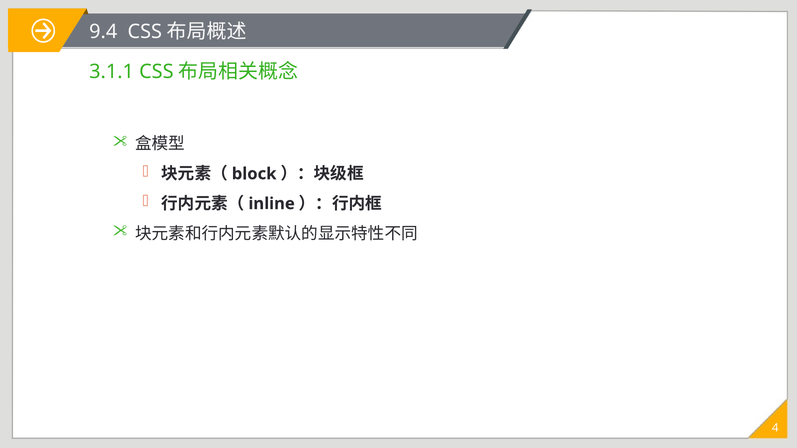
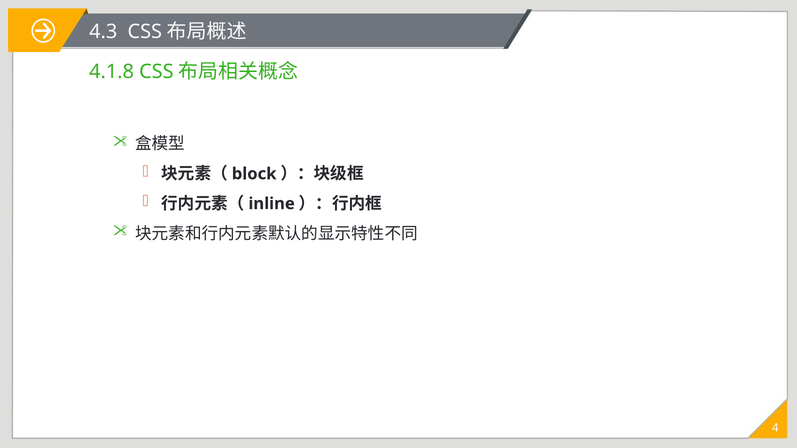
9.4: 9.4 -> 4.3
3.1.1: 3.1.1 -> 4.1.8
